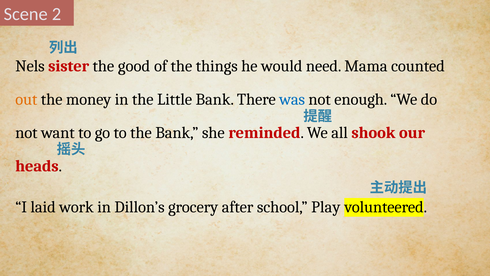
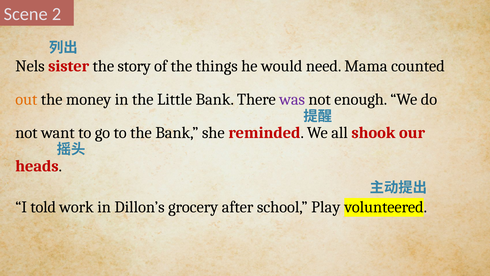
good: good -> story
was colour: blue -> purple
laid: laid -> told
